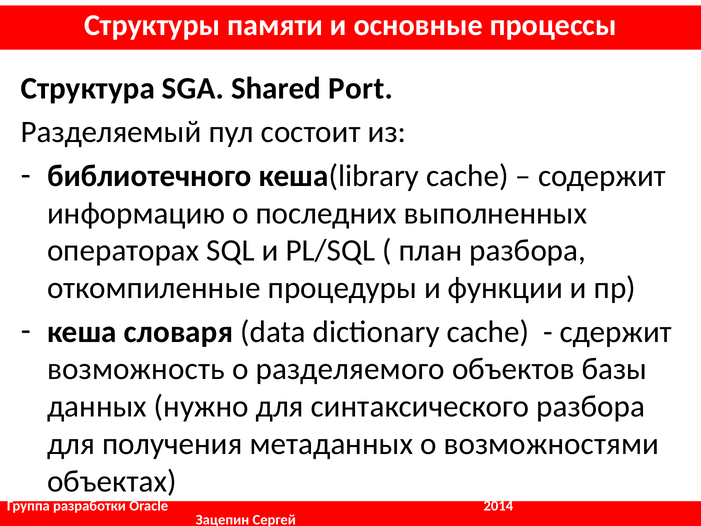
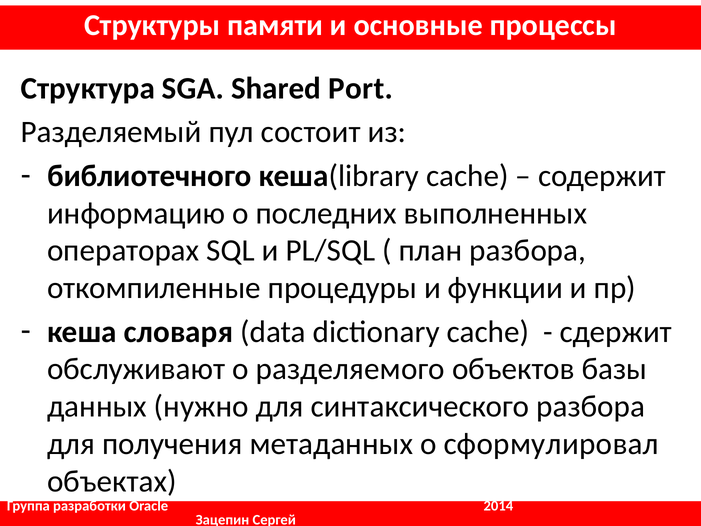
возможность: возможность -> обслуживают
возможностями: возможностями -> сформулировал
